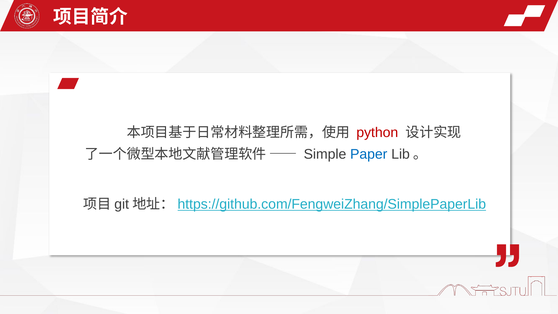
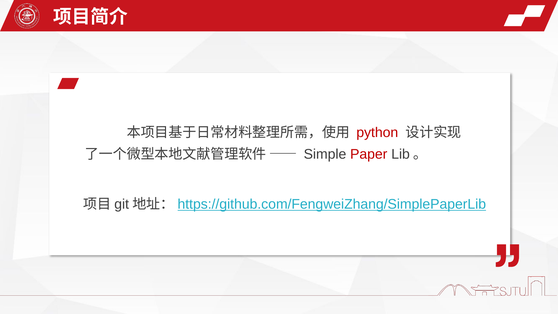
Paper colour: blue -> red
